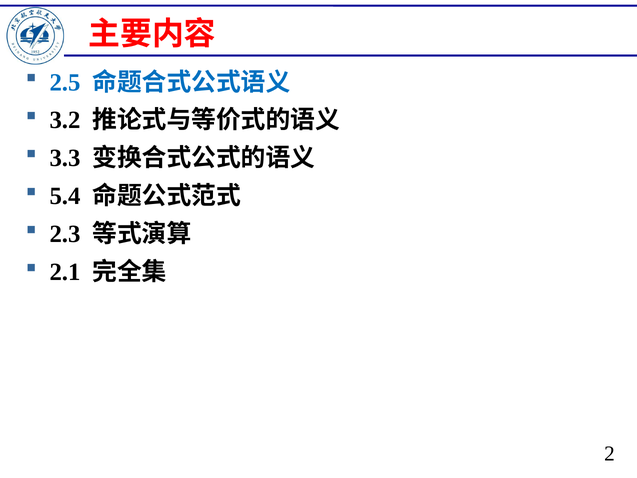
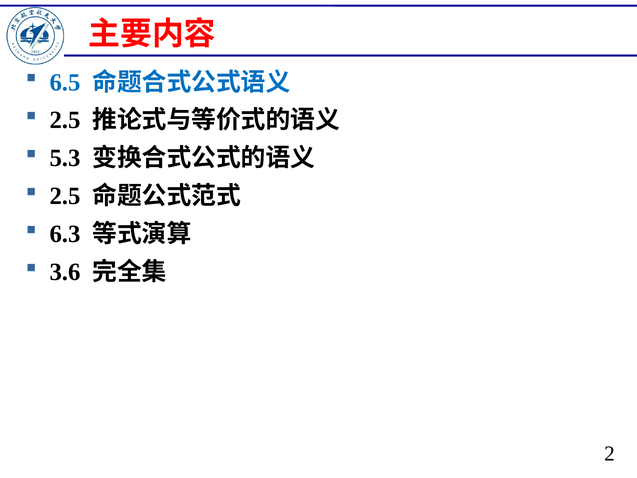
2.5: 2.5 -> 6.5
3.2 at (65, 120): 3.2 -> 2.5
3.3: 3.3 -> 5.3
5.4 at (65, 196): 5.4 -> 2.5
2.3: 2.3 -> 6.3
2.1: 2.1 -> 3.6
